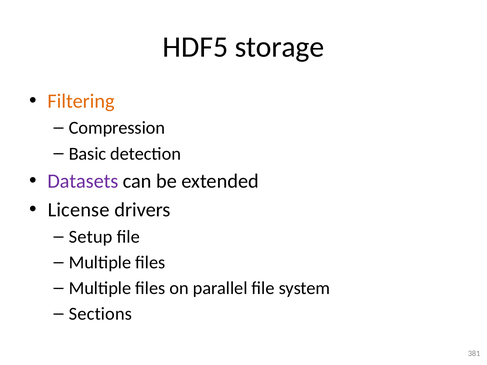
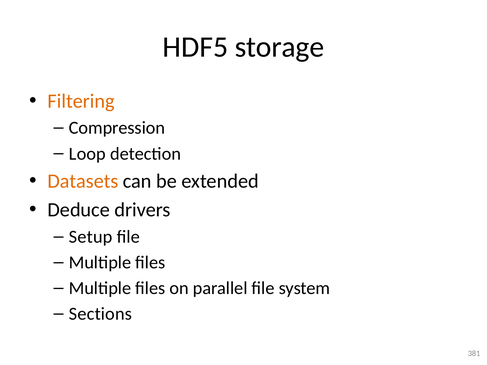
Basic: Basic -> Loop
Datasets colour: purple -> orange
License: License -> Deduce
